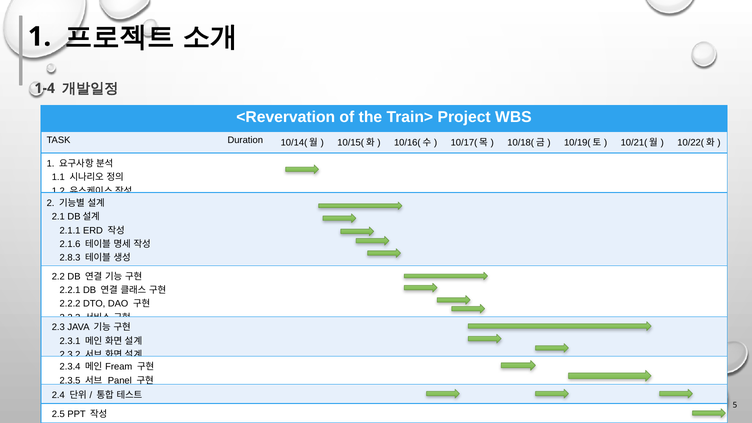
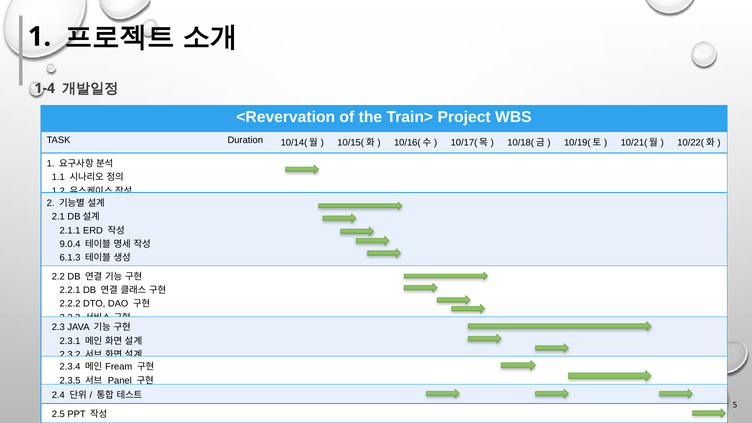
2.1.6: 2.1.6 -> 9.0.4
2.8.3: 2.8.3 -> 6.1.3
